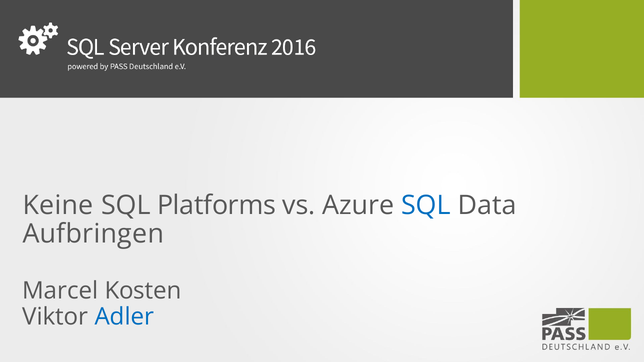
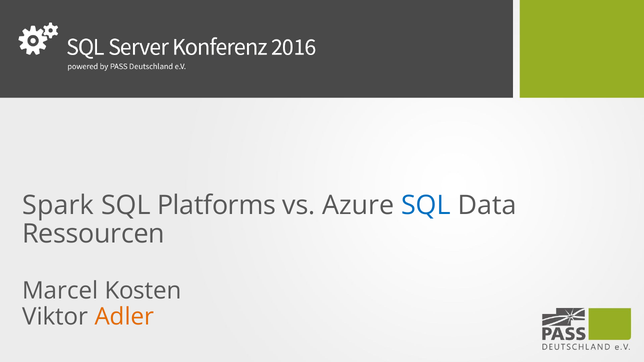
Keine: Keine -> Spark
Aufbringen: Aufbringen -> Ressourcen
Adler colour: blue -> orange
